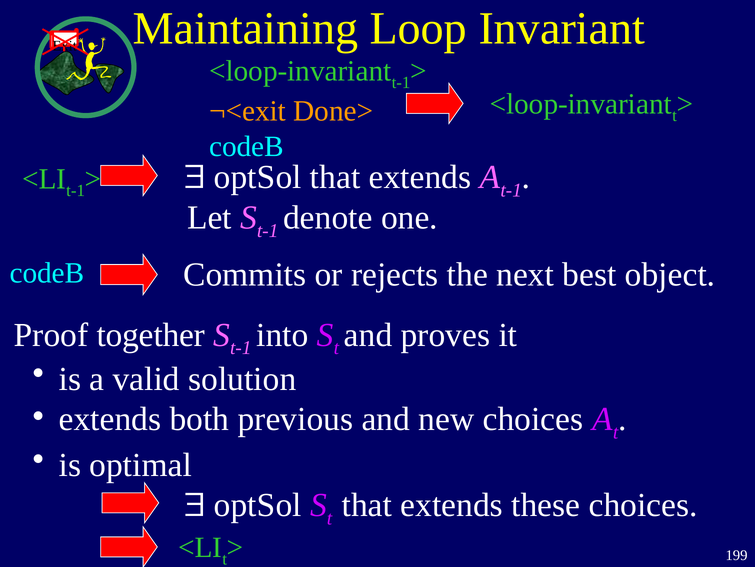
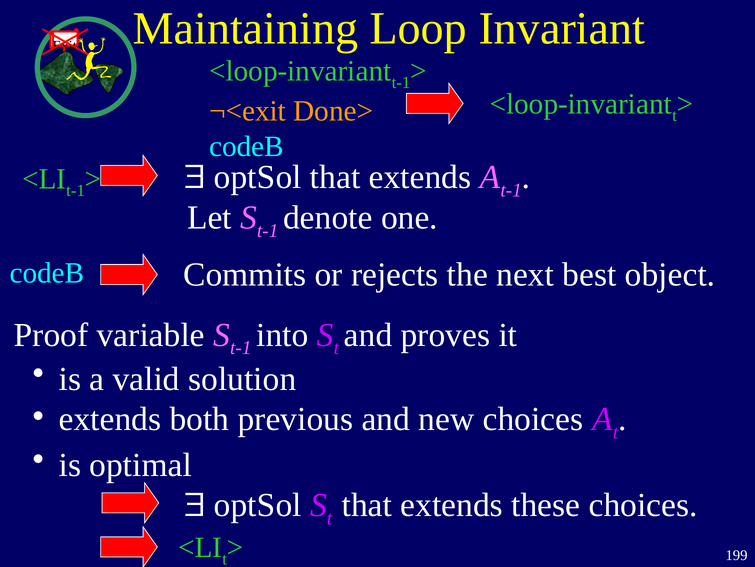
together: together -> variable
